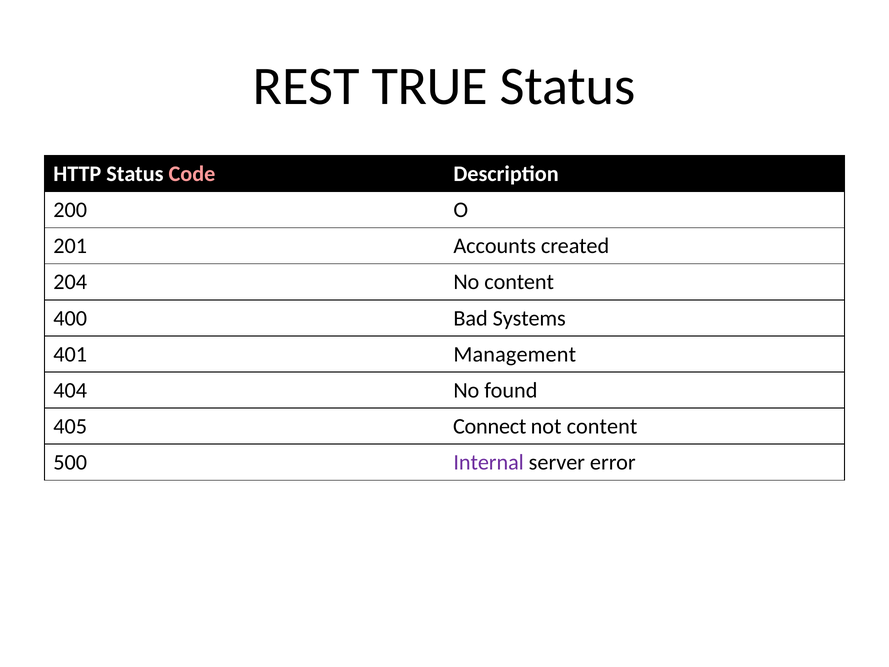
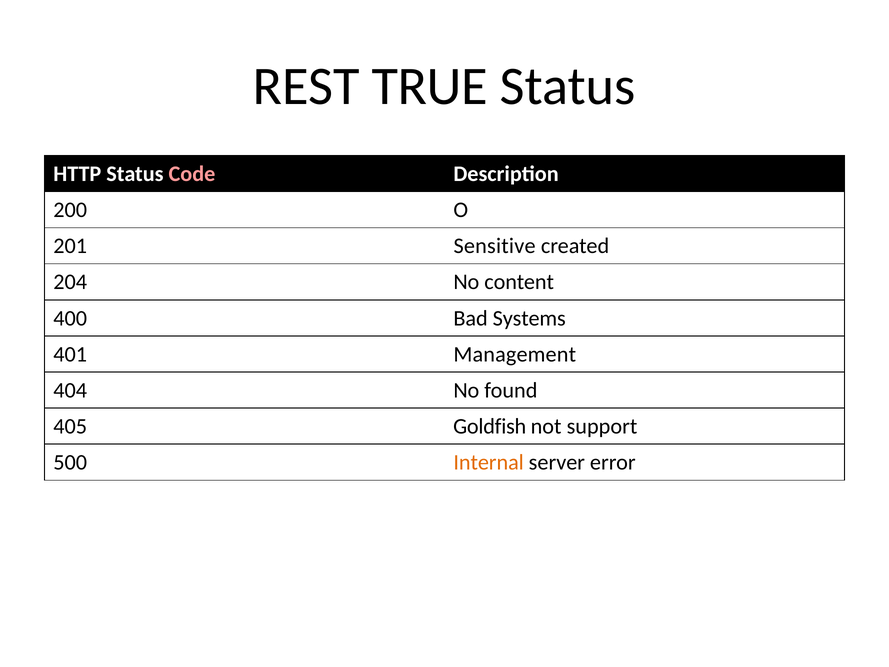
Accounts: Accounts -> Sensitive
Connect: Connect -> Goldfish
not content: content -> support
Internal colour: purple -> orange
